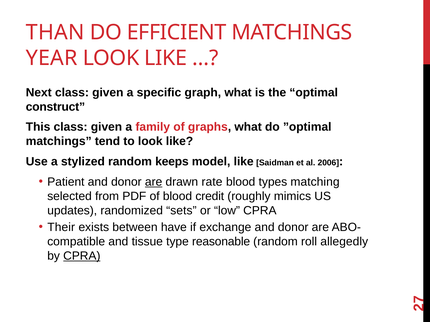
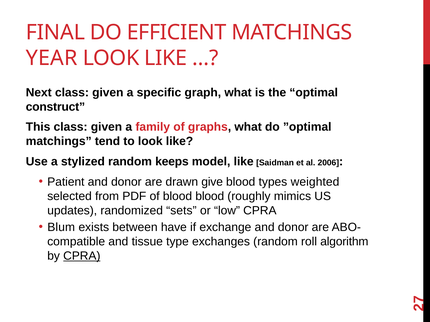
THAN: THAN -> FINAL
are at (154, 182) underline: present -> none
rate: rate -> give
matching: matching -> weighted
blood credit: credit -> blood
Their: Their -> Blum
reasonable: reasonable -> exchanges
allegedly: allegedly -> algorithm
